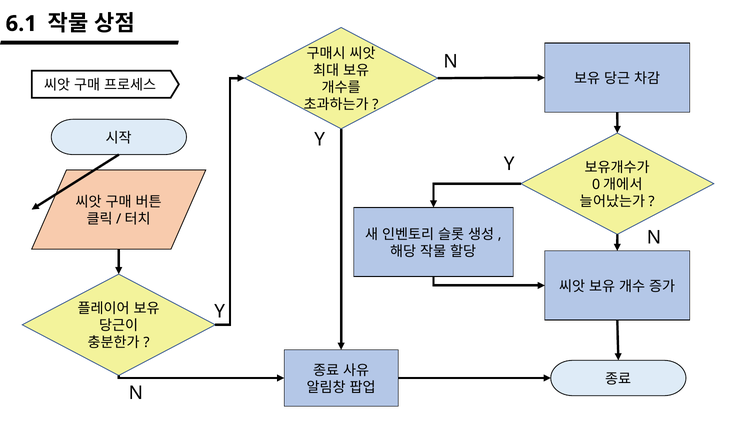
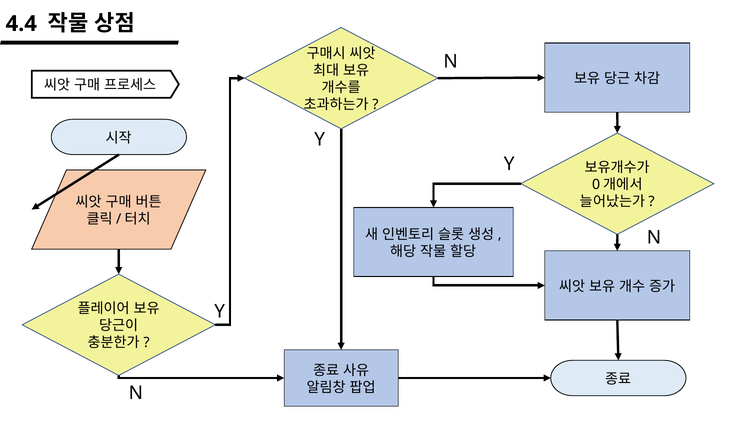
6.1: 6.1 -> 4.4
